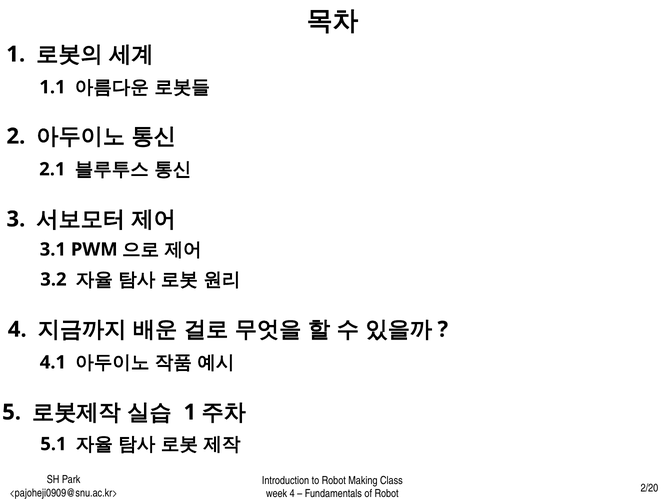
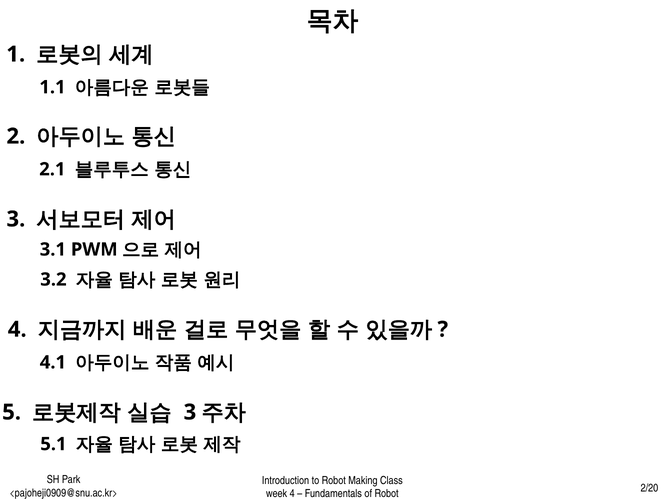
1 at (190, 412): 1 -> 3
